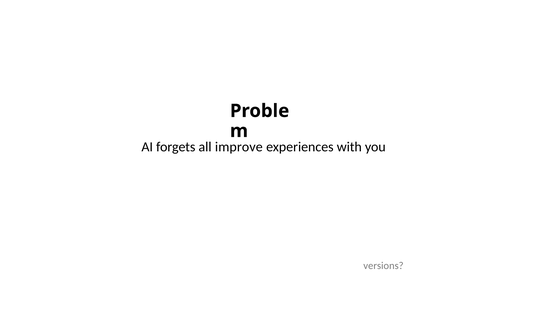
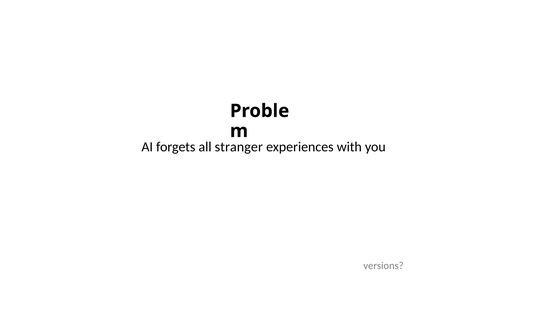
improve: improve -> stranger
